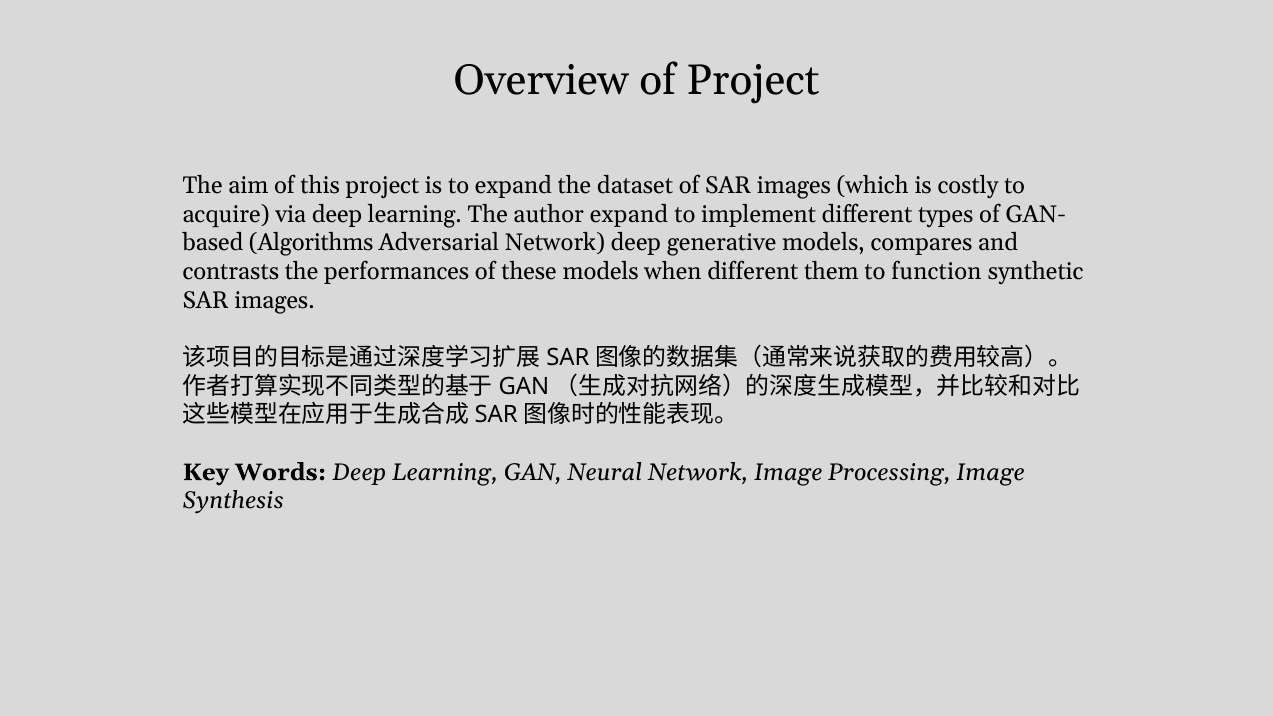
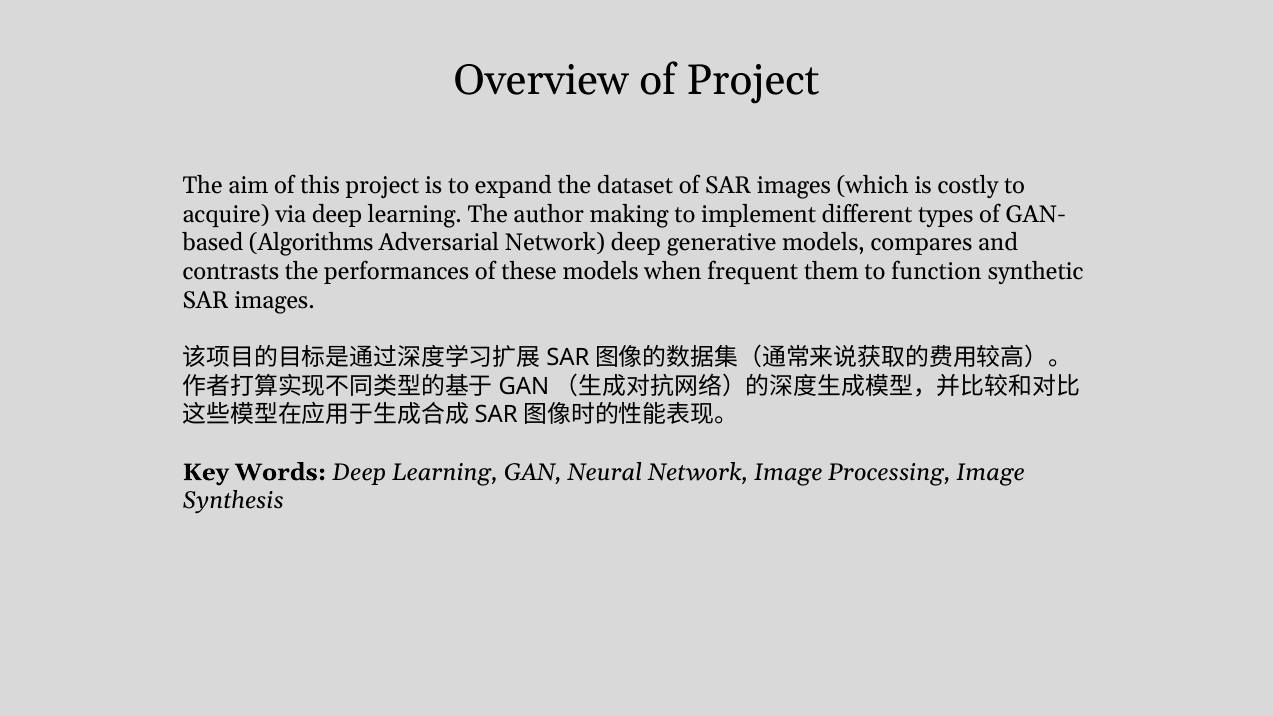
author expand: expand -> making
when different: different -> frequent
